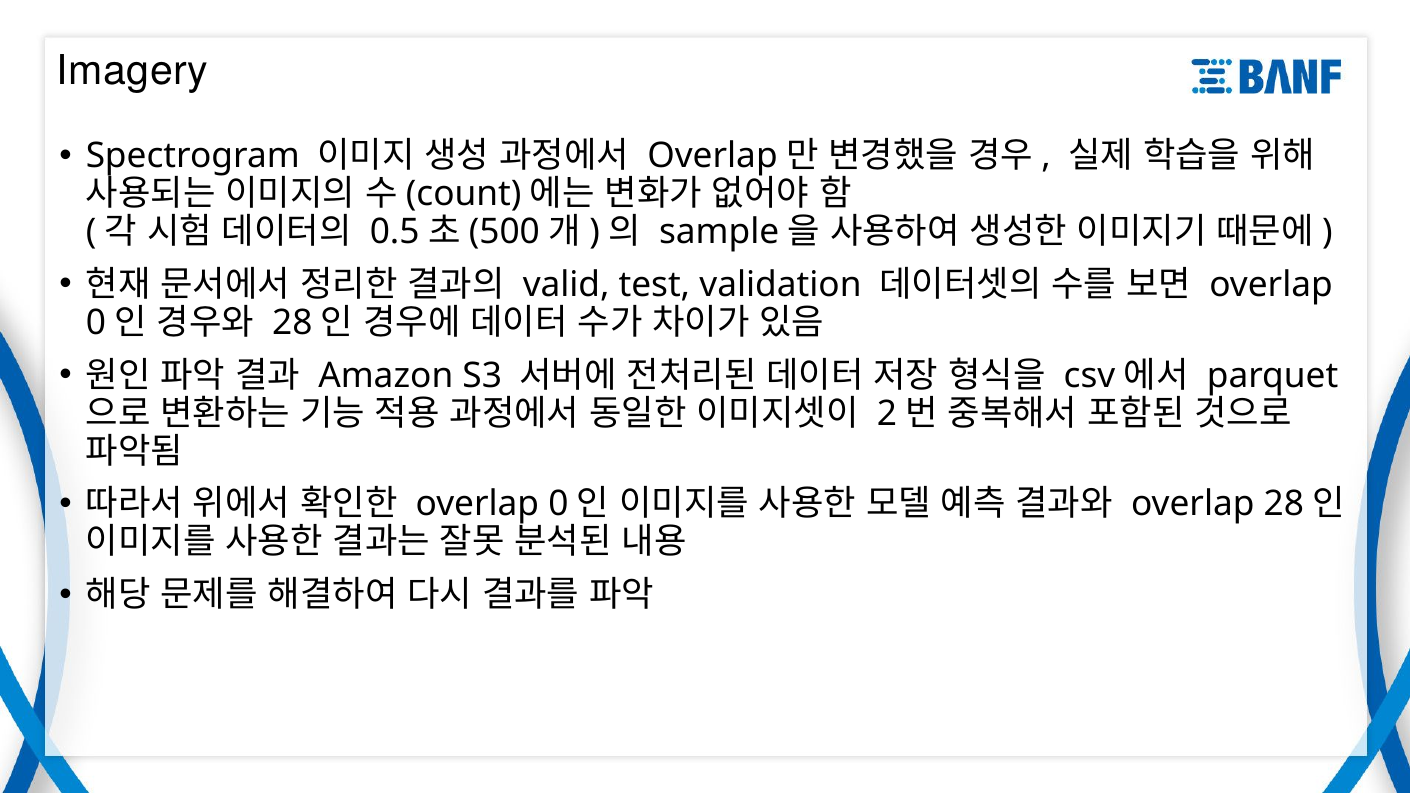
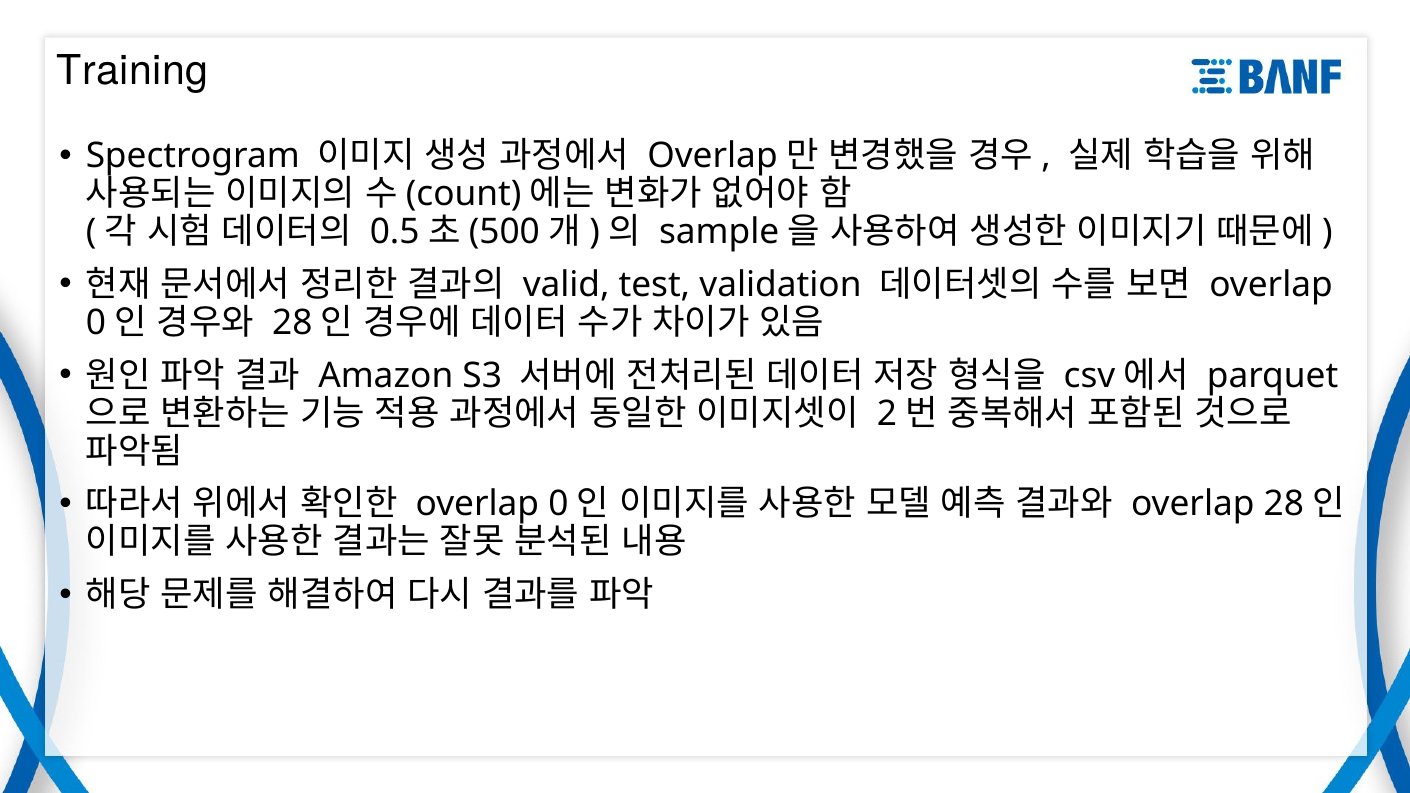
Imagery: Imagery -> Training
